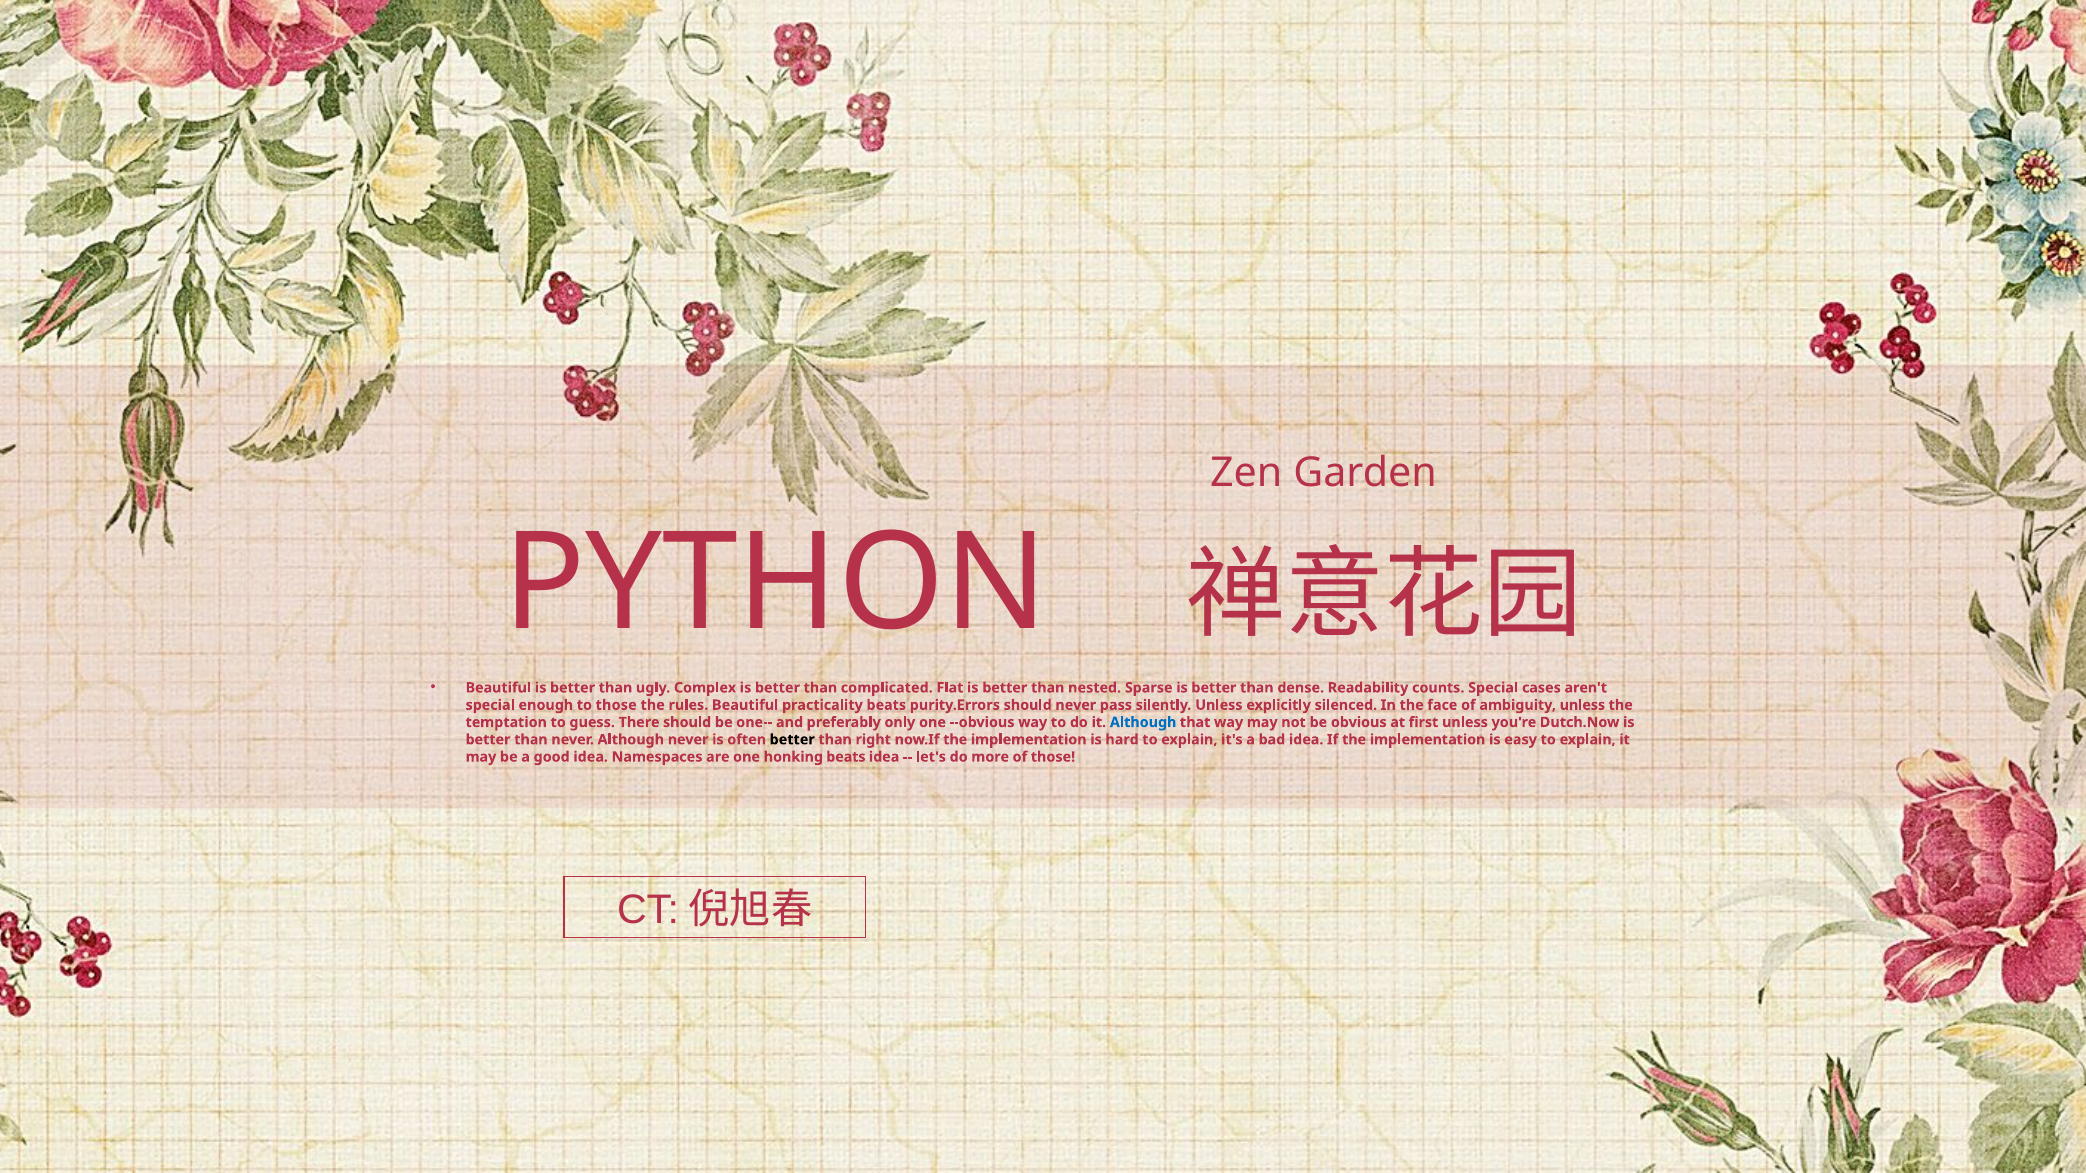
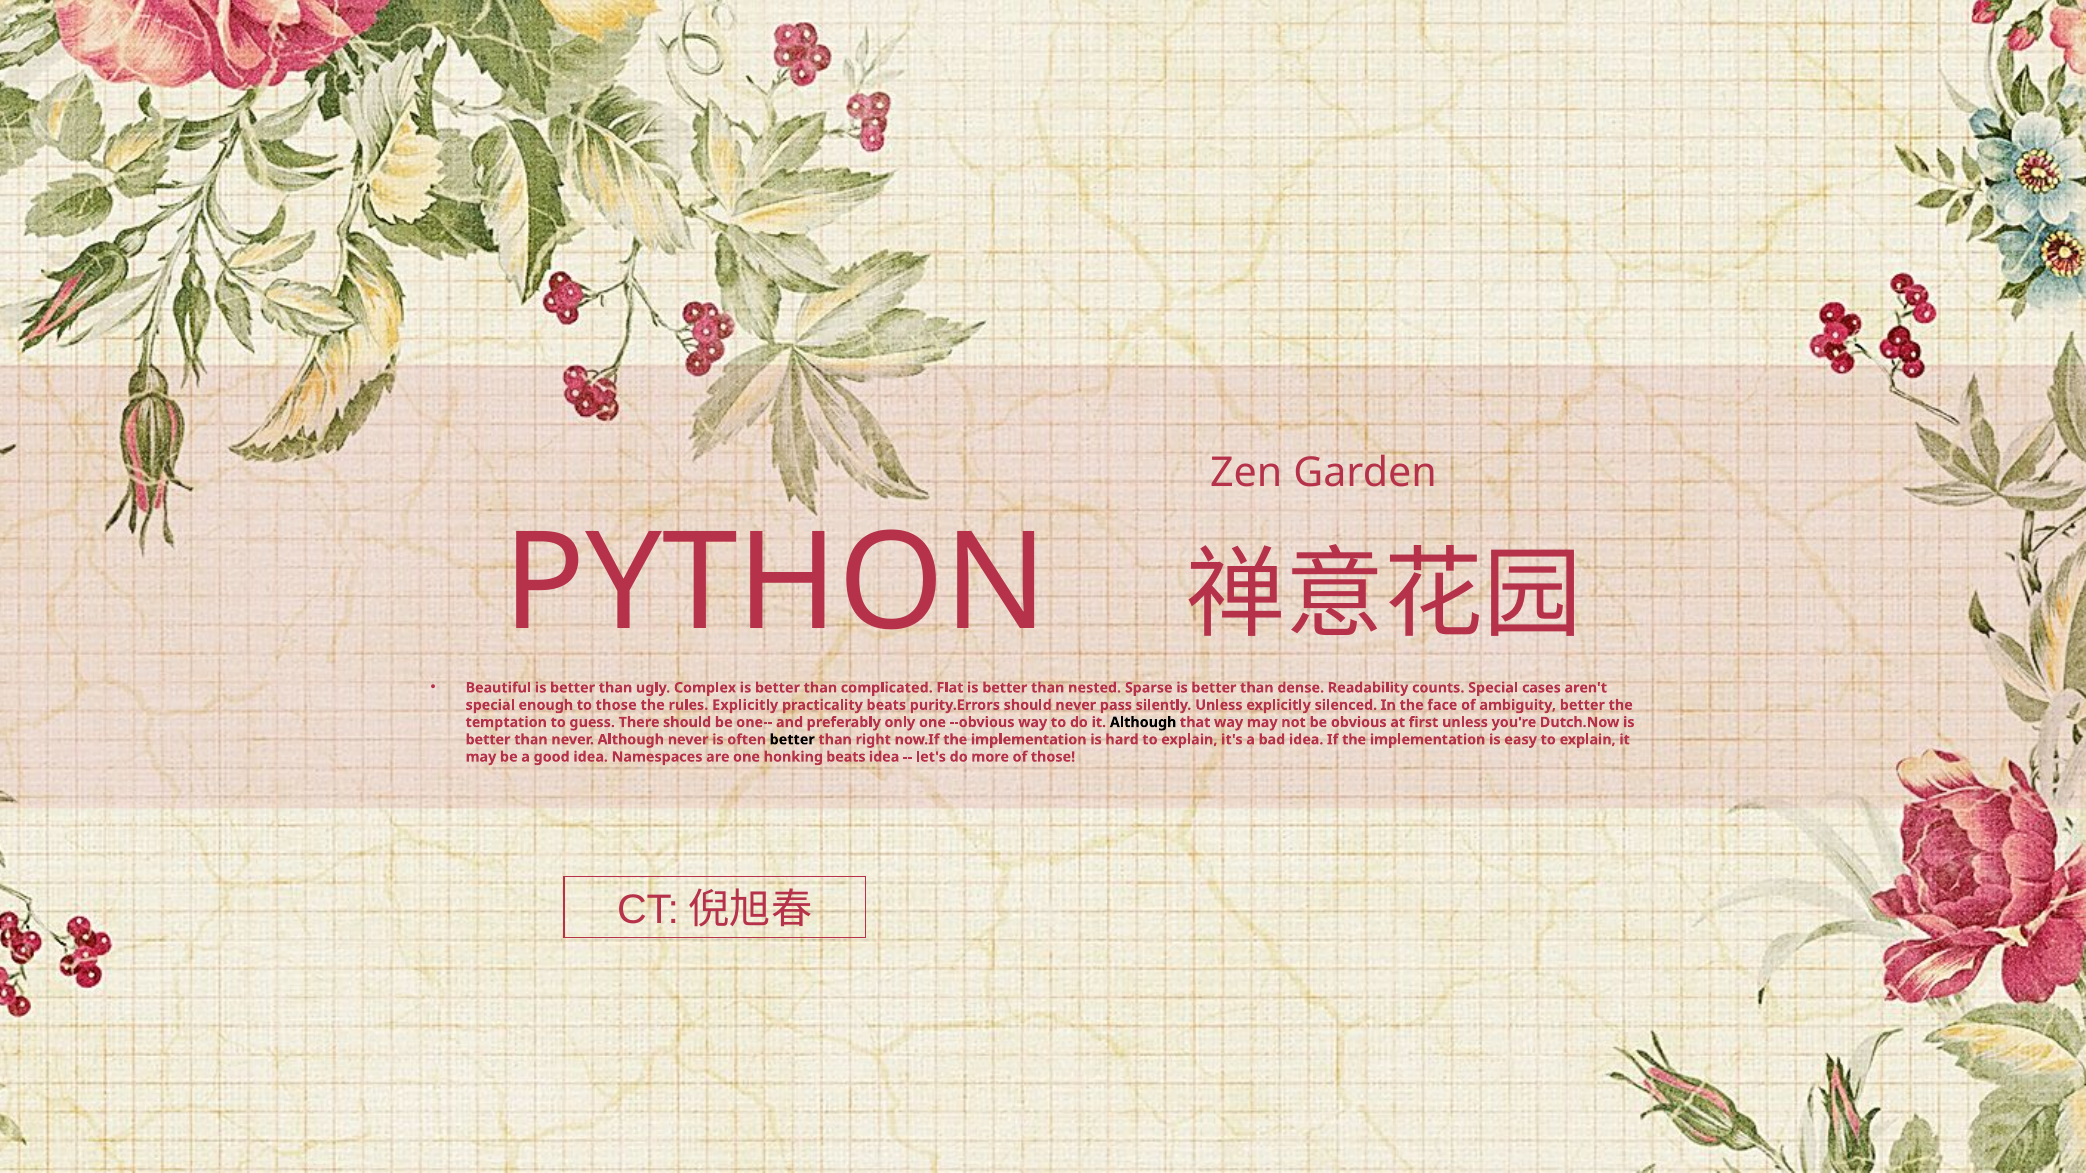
rules Beautiful: Beautiful -> Explicitly
ambiguity unless: unless -> better
Although at (1143, 722) colour: blue -> black
